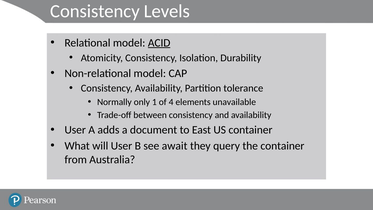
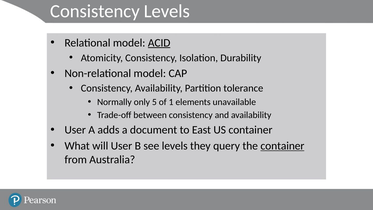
1: 1 -> 5
4: 4 -> 1
see await: await -> levels
container at (282, 146) underline: none -> present
